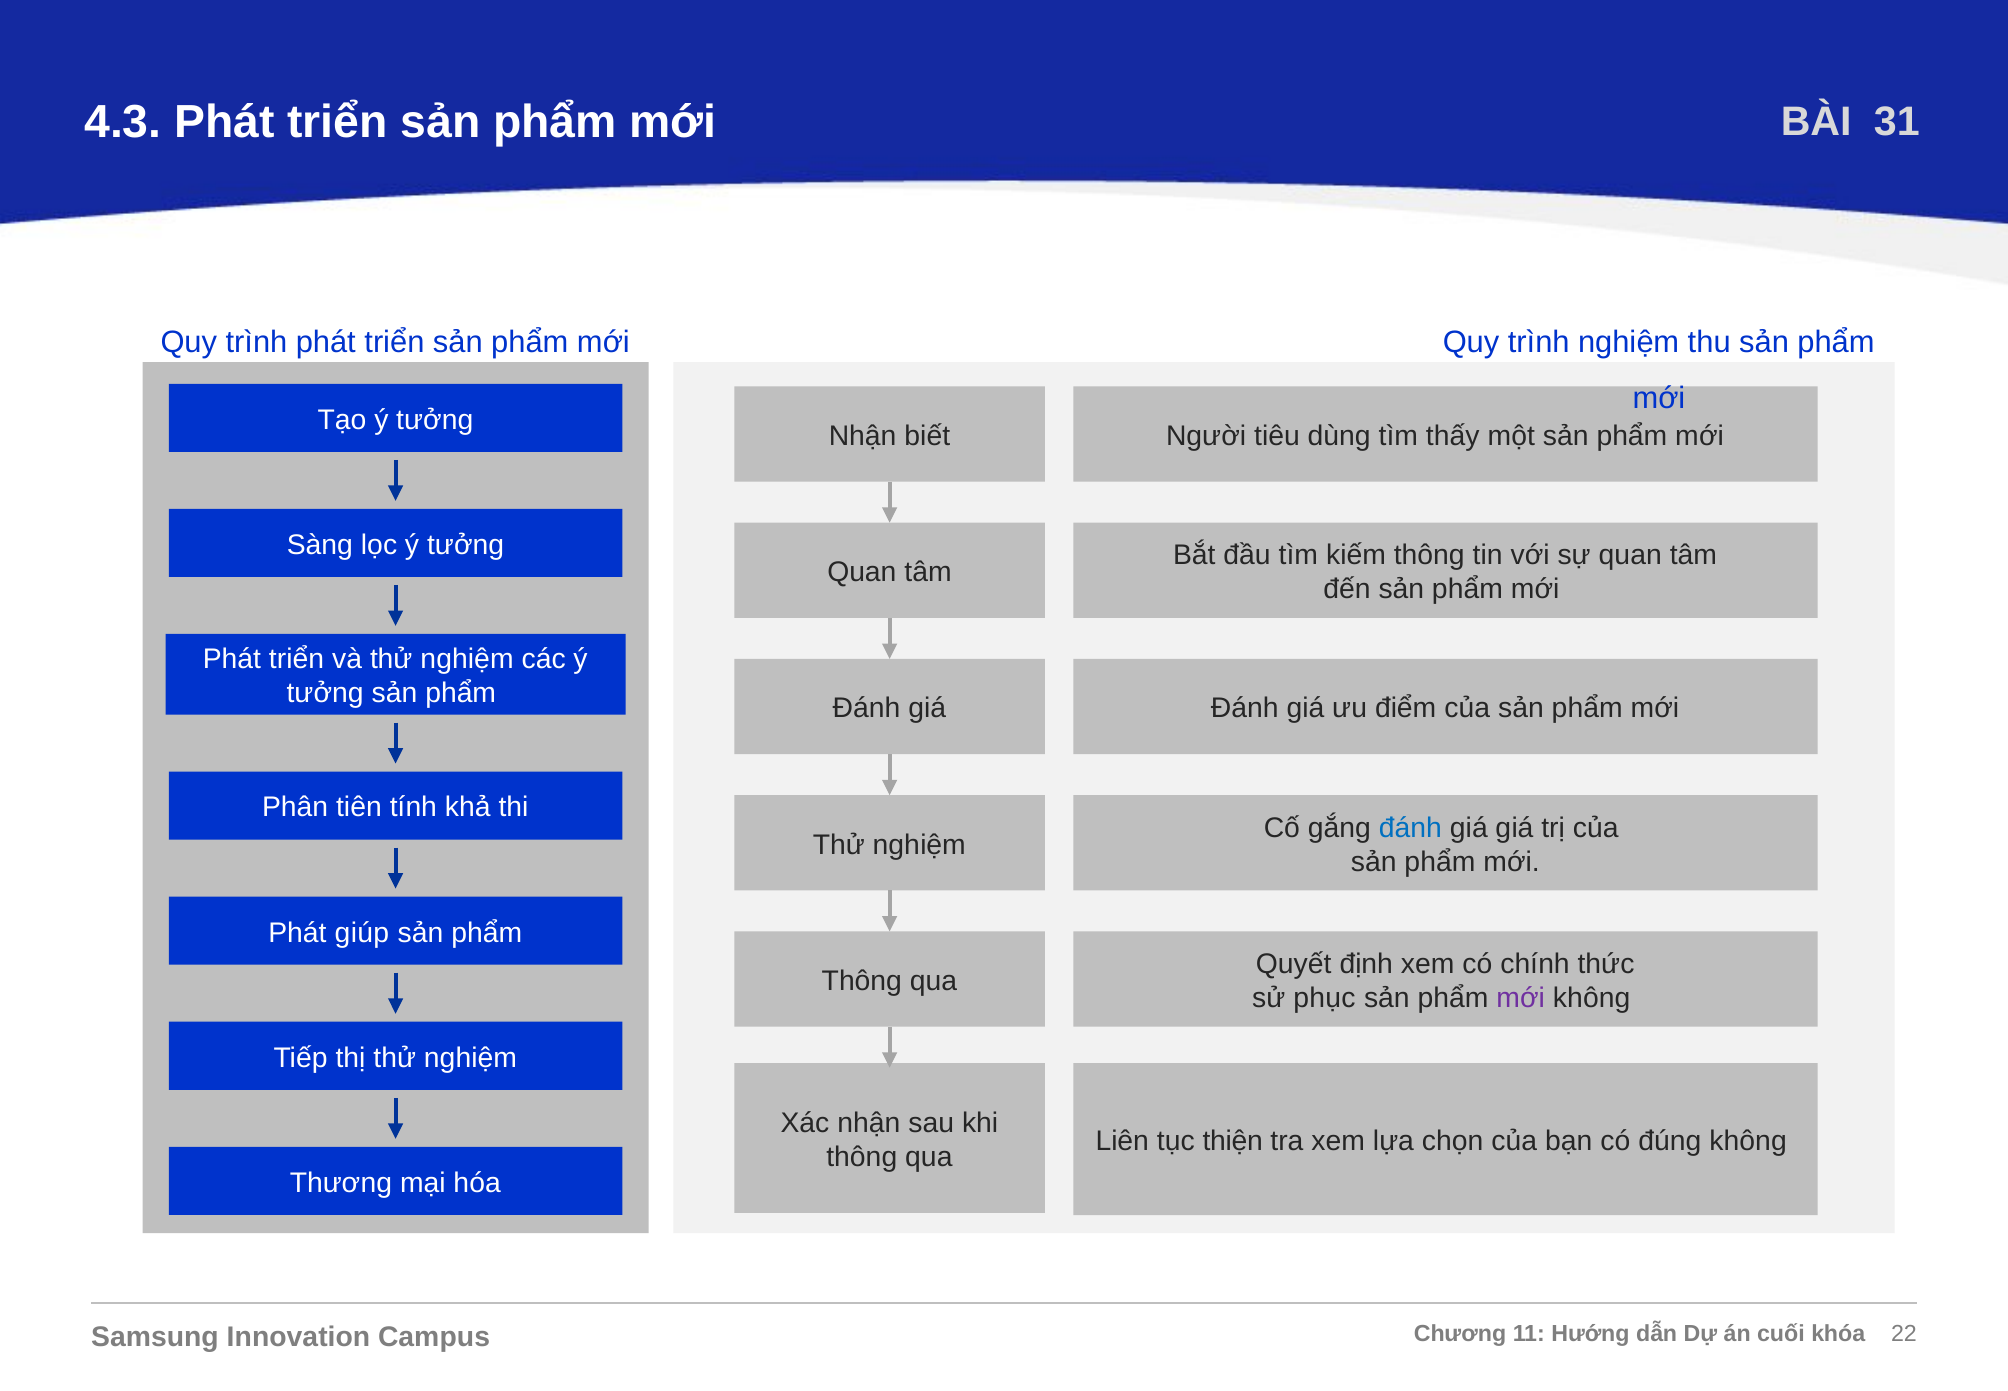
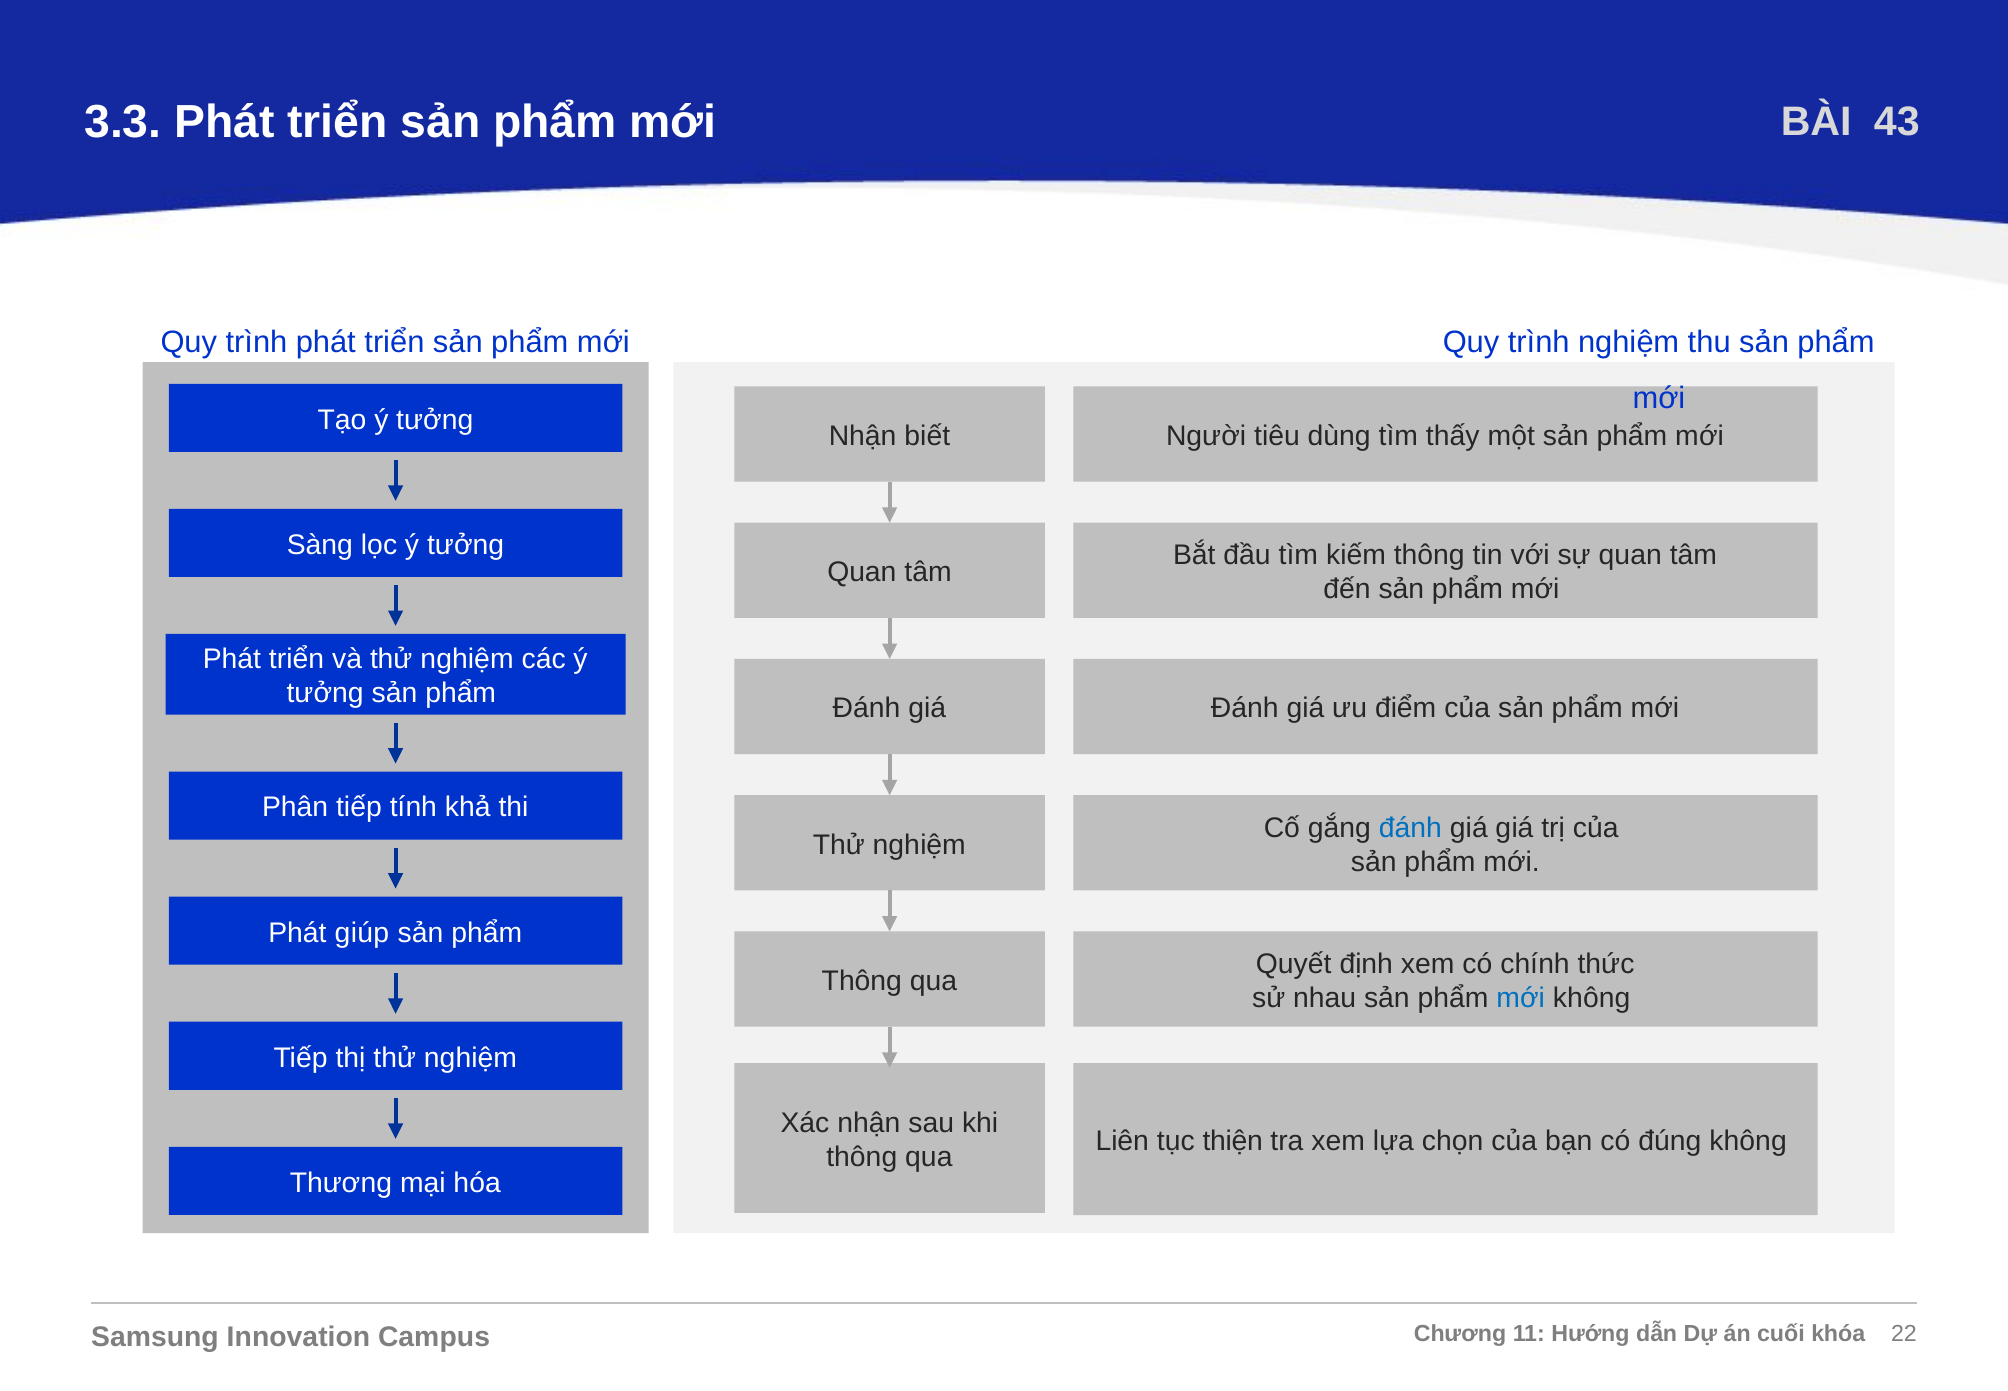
4.3: 4.3 -> 3.3
31: 31 -> 43
Phân tiên: tiên -> tiếp
phục: phục -> nhau
mới at (1521, 998) colour: purple -> blue
